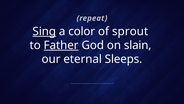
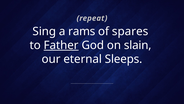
Sing underline: present -> none
color: color -> rams
sprout: sprout -> spares
